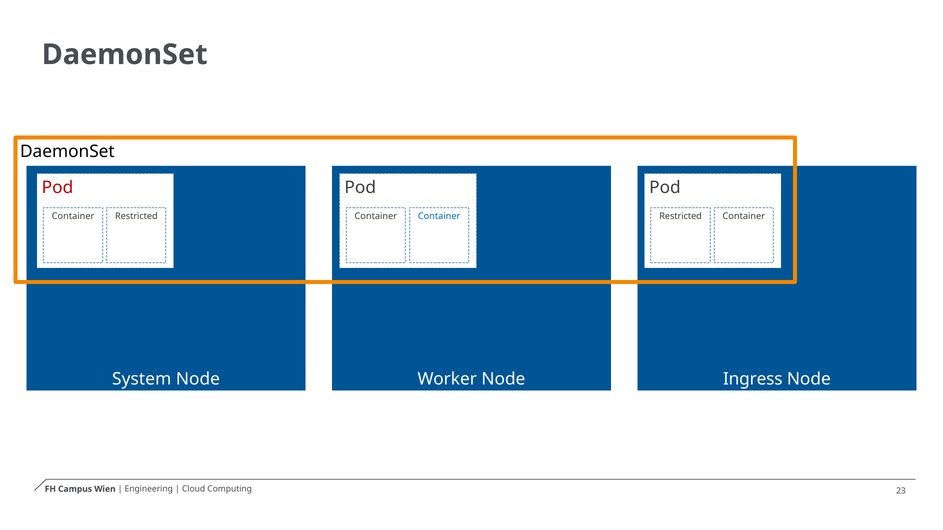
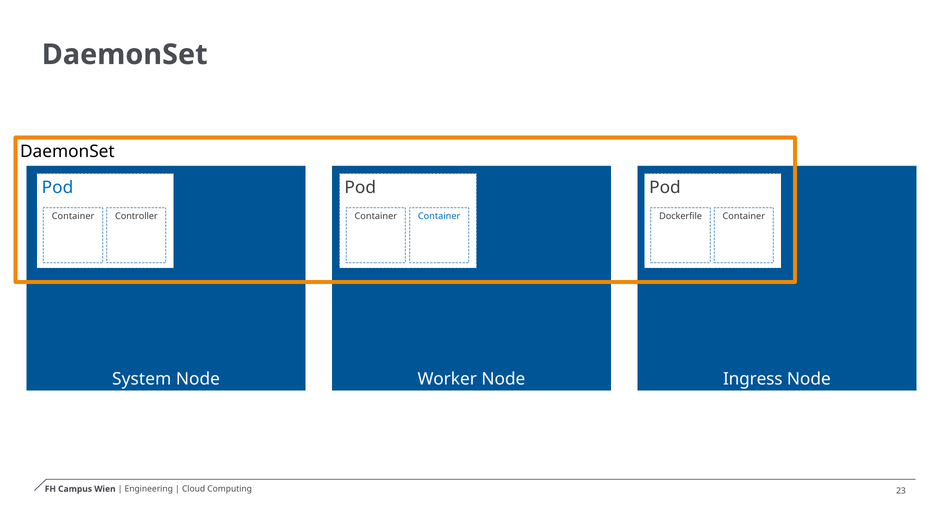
Pod at (57, 188) colour: red -> blue
Container Restricted: Restricted -> Controller
Restricted at (681, 216): Restricted -> Dockerfile
